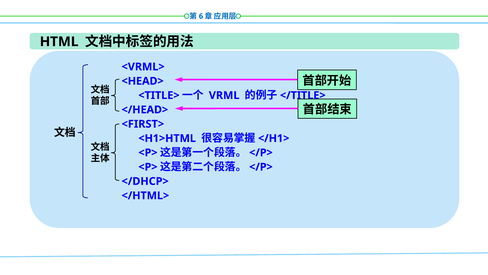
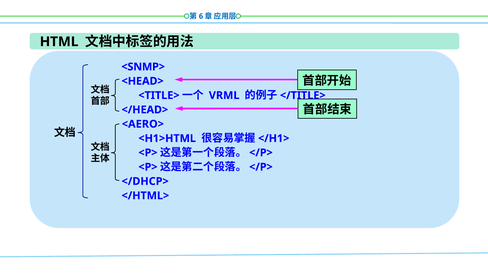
<VRML>: <VRML> -> <SNMP>
<FIRST>: <FIRST> -> <AERO>
